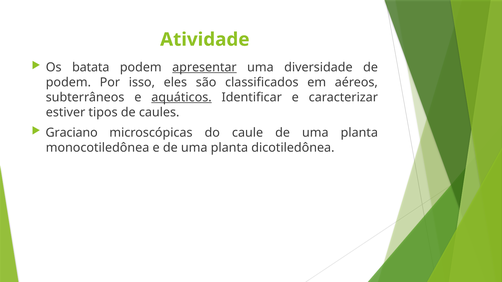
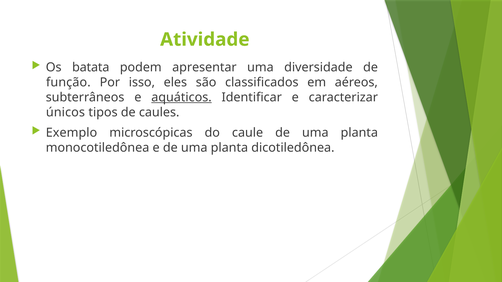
apresentar underline: present -> none
podem at (68, 82): podem -> função
estiver: estiver -> únicos
Graciano: Graciano -> Exemplo
